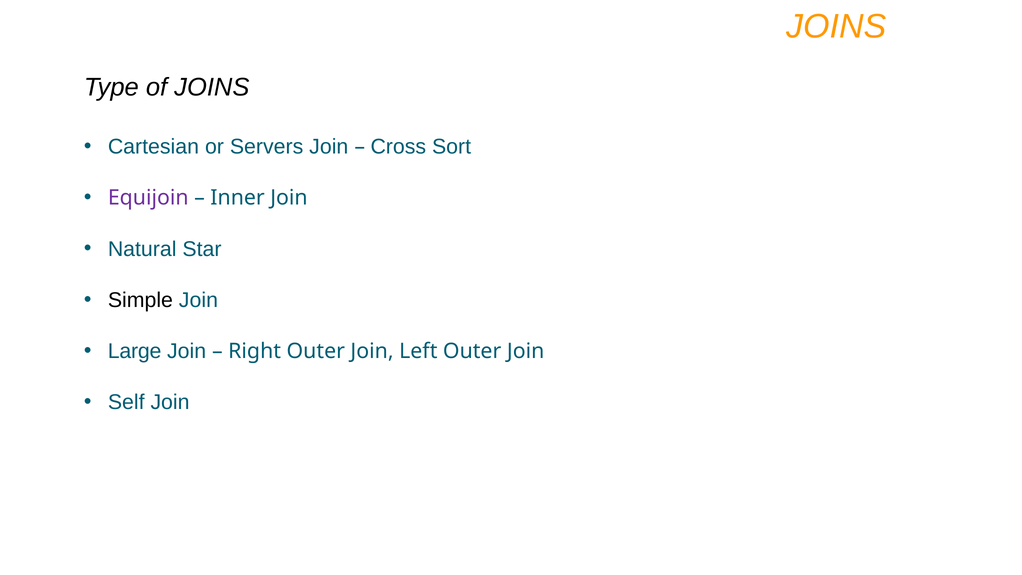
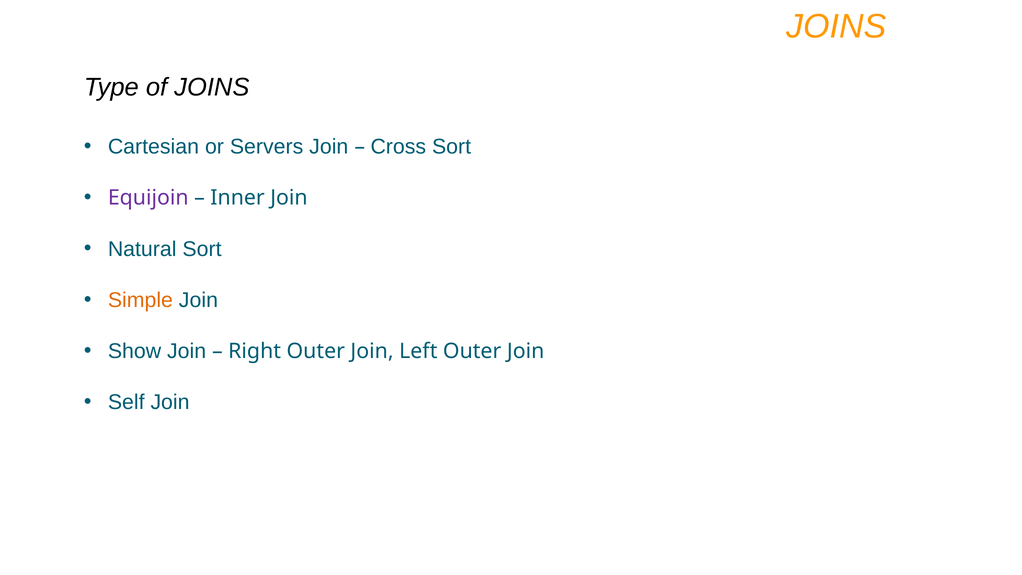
Natural Star: Star -> Sort
Simple colour: black -> orange
Large: Large -> Show
